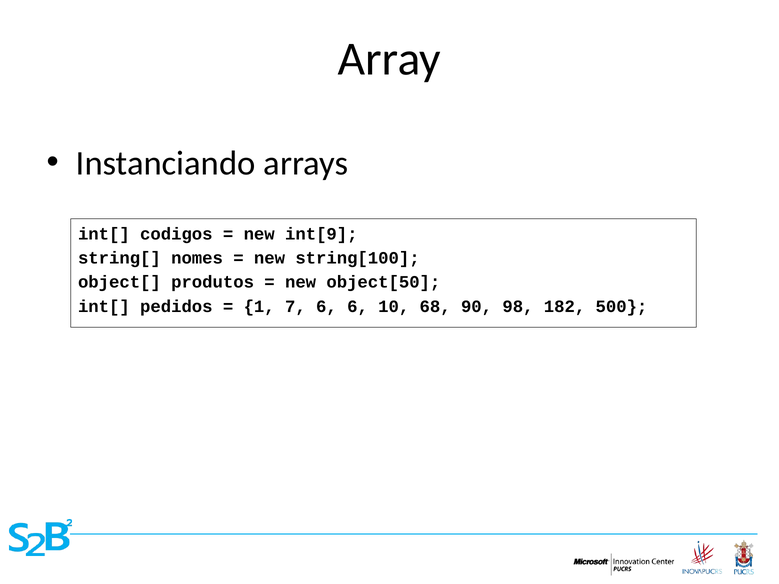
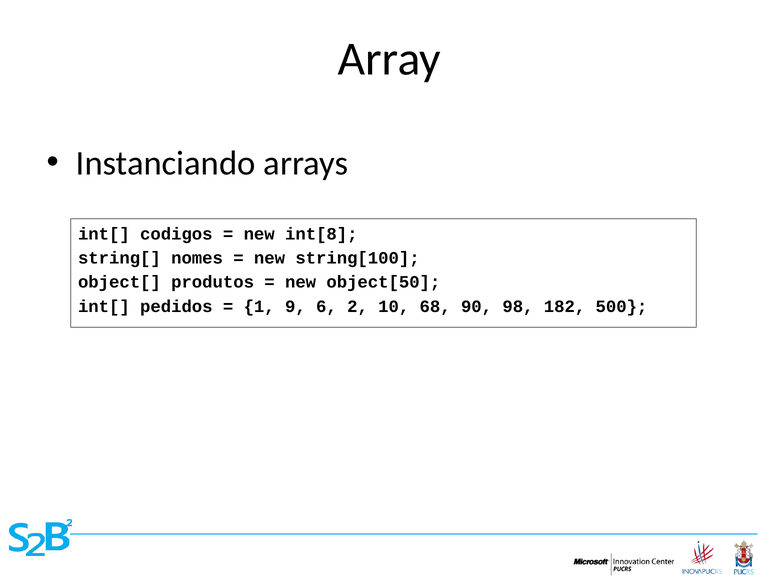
int[9: int[9 -> int[8
7: 7 -> 9
6 6: 6 -> 2
